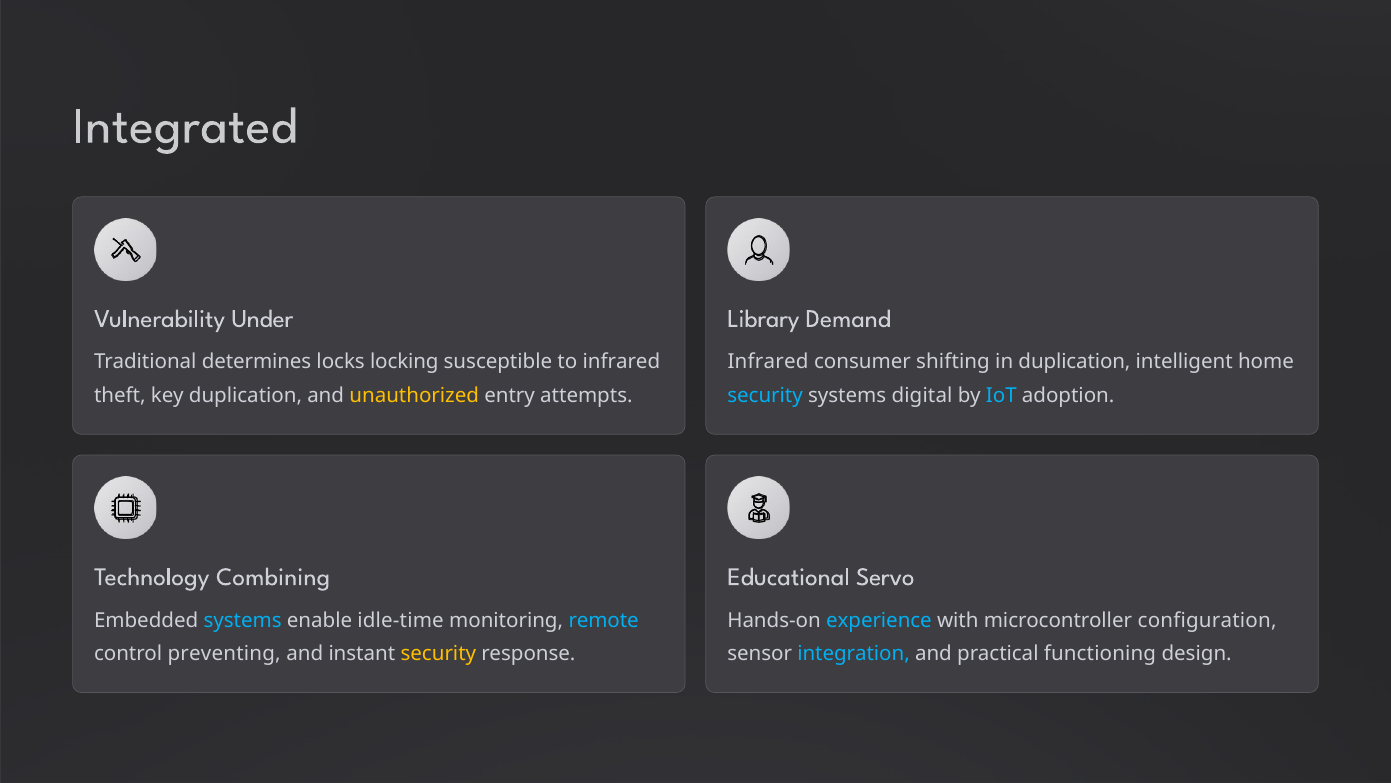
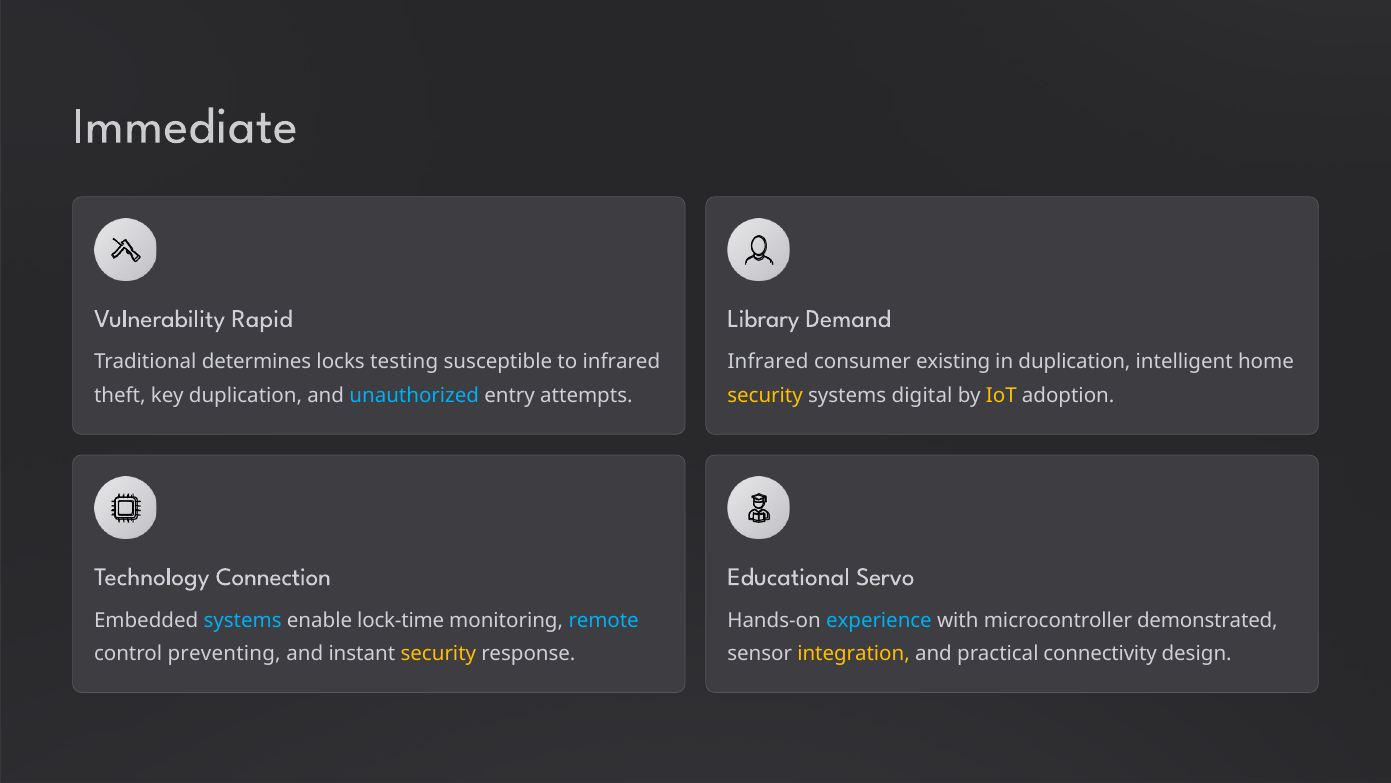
Integrated: Integrated -> Immediate
Under: Under -> Rapid
locking: locking -> testing
shifting: shifting -> existing
unauthorized colour: yellow -> light blue
security at (765, 395) colour: light blue -> yellow
IoT colour: light blue -> yellow
Combining: Combining -> Connection
idle-time: idle-time -> lock-time
configuration: configuration -> demonstrated
integration colour: light blue -> yellow
functioning: functioning -> connectivity
